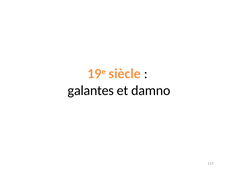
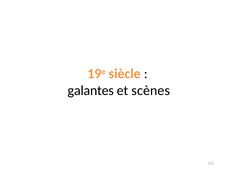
damno: damno -> scènes
